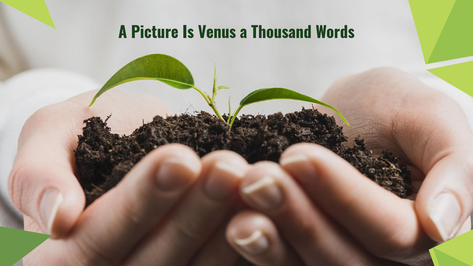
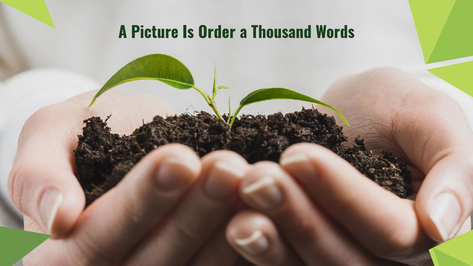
Venus: Venus -> Order
